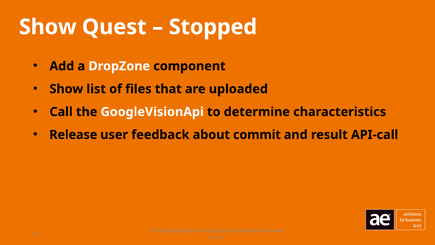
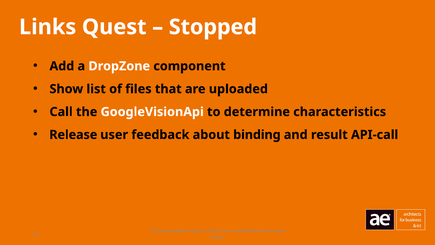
Show at (48, 27): Show -> Links
commit: commit -> binding
